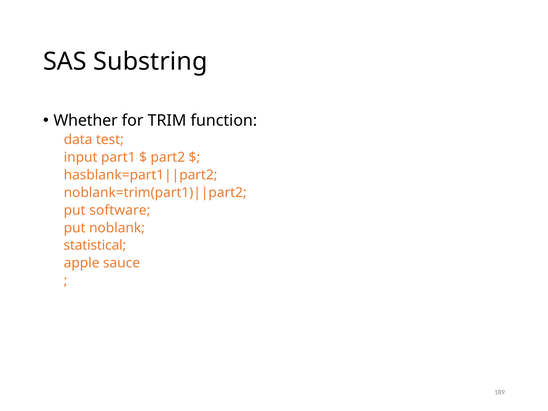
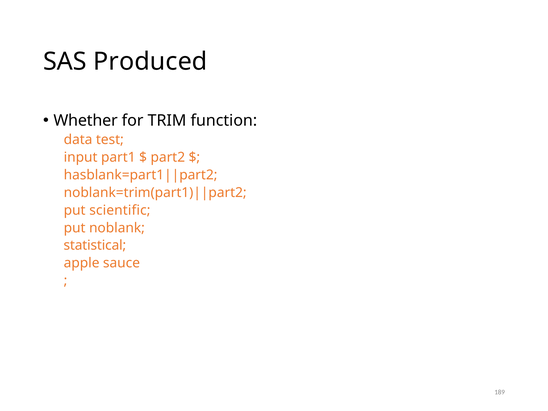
Substring: Substring -> Produced
software: software -> scientific
